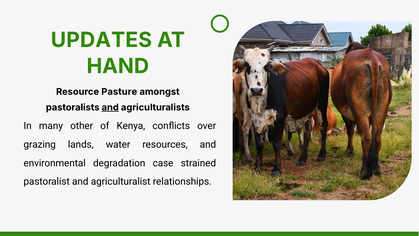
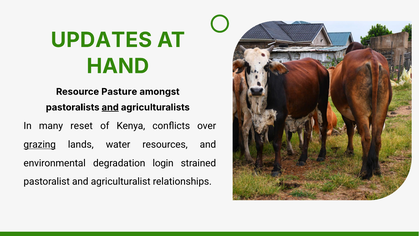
other: other -> reset
grazing underline: none -> present
case: case -> login
